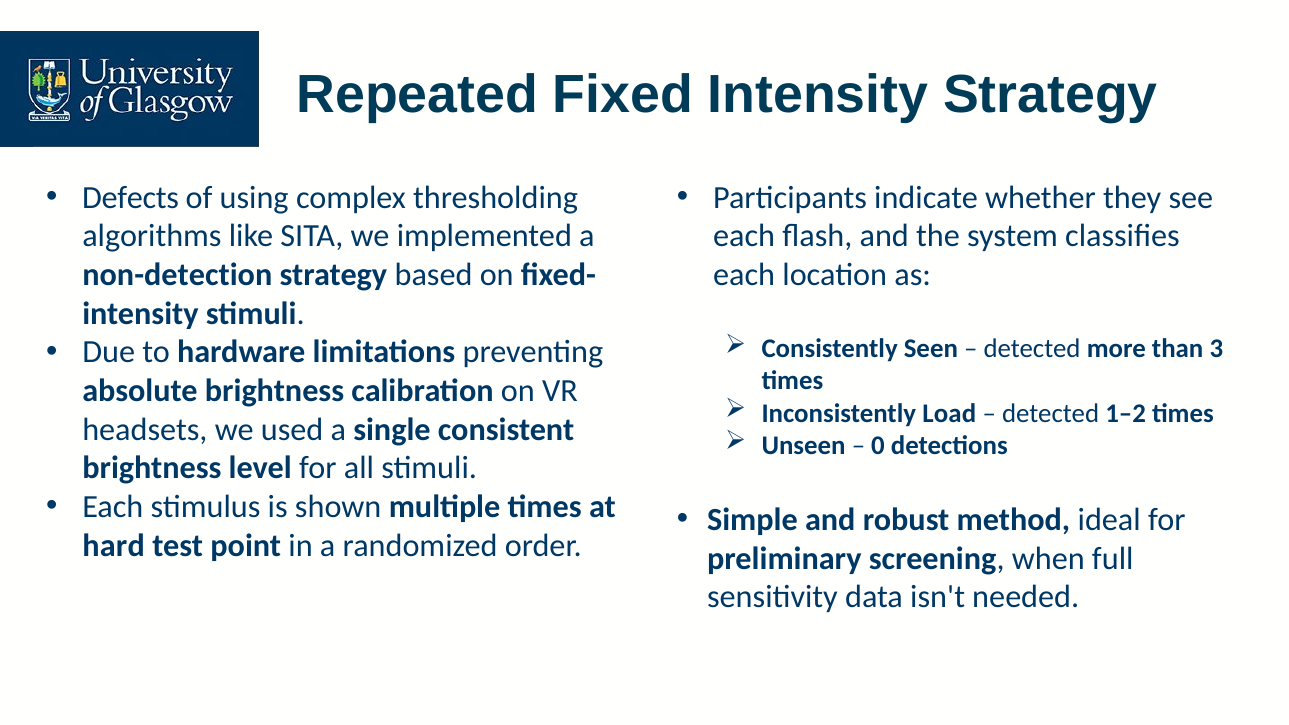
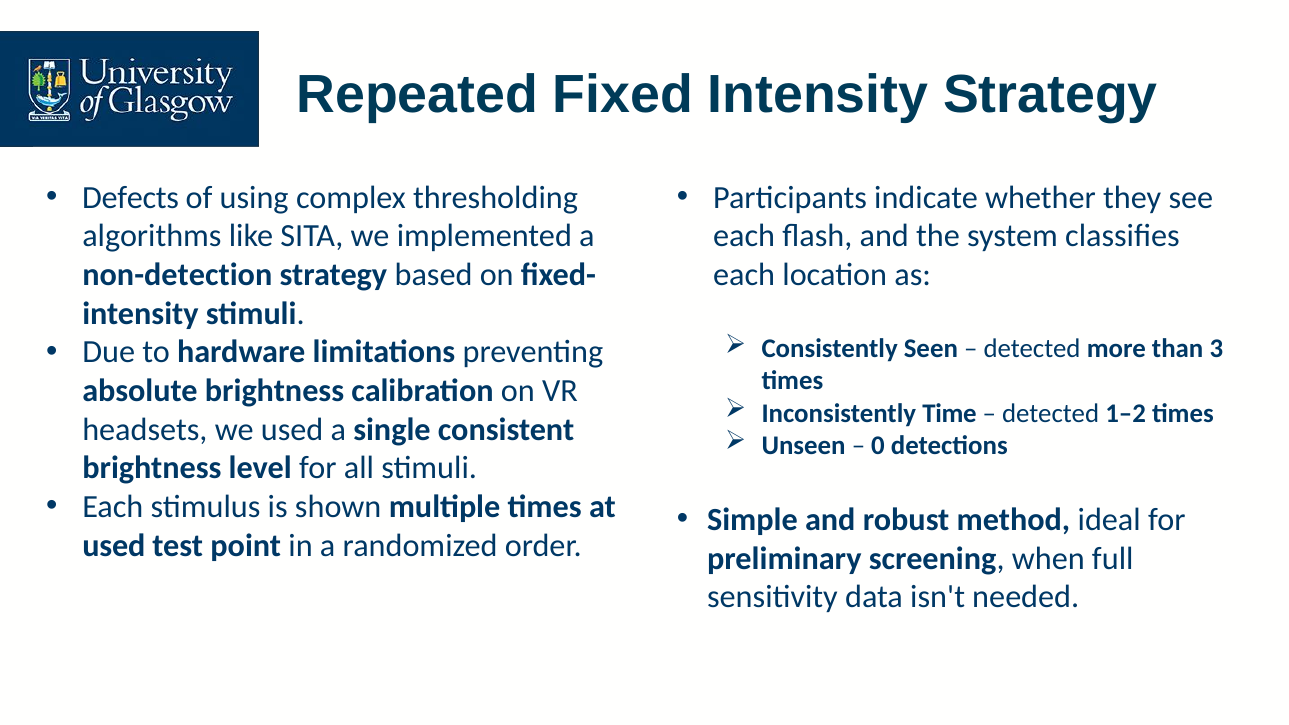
Load: Load -> Time
hard at (114, 546): hard -> used
